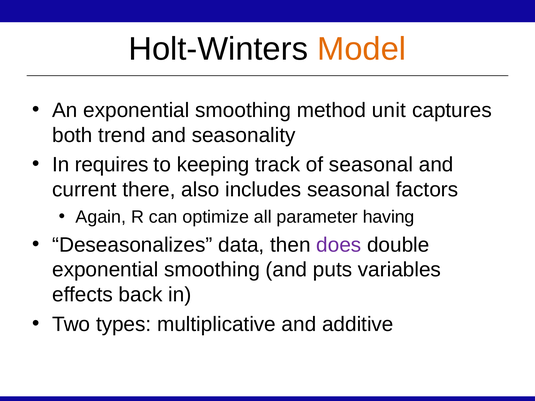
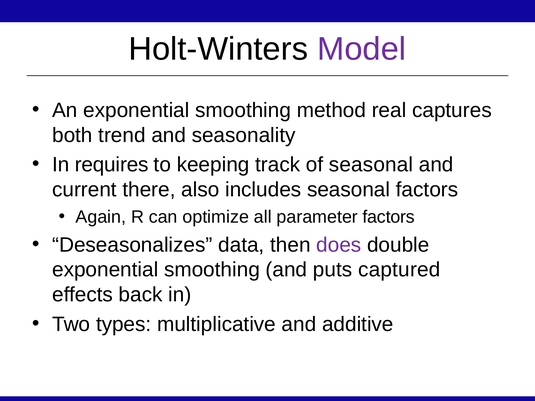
Model colour: orange -> purple
unit: unit -> real
parameter having: having -> factors
variables: variables -> captured
